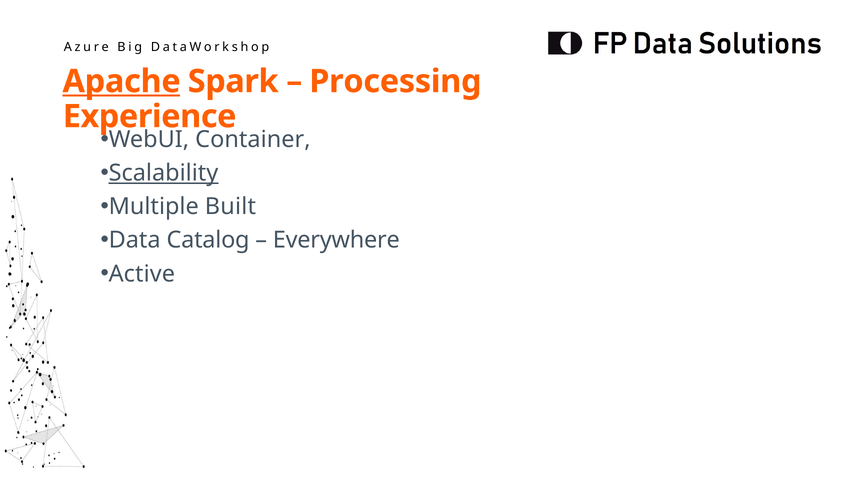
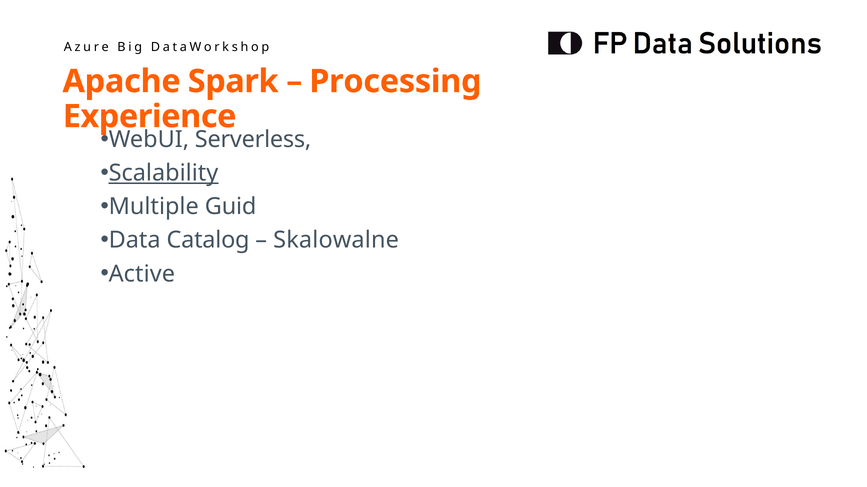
Apache underline: present -> none
Container: Container -> Serverless
Built: Built -> Guid
Everywhere: Everywhere -> Skalowalne
